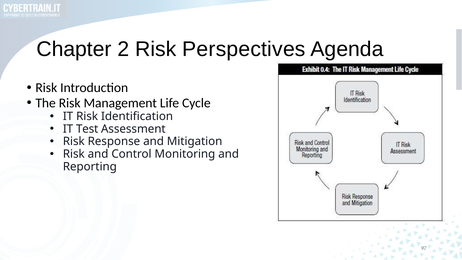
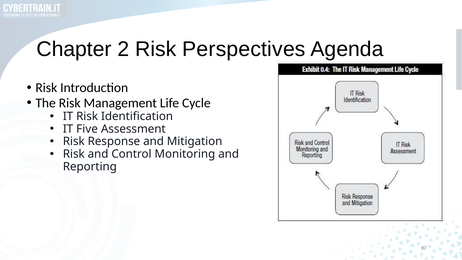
Test: Test -> Five
